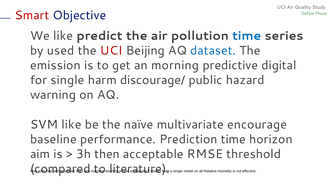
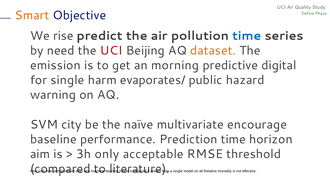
Smart colour: red -> orange
We like: like -> rise
used: used -> need
dataset colour: blue -> orange
discourage/: discourage/ -> evaporates/
SVM like: like -> city
then: then -> only
